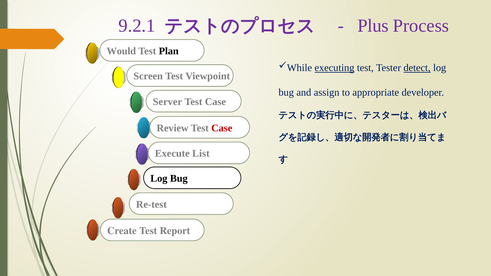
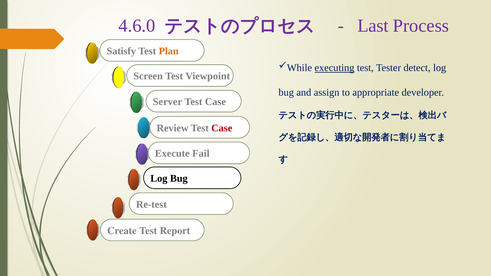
9.2.1: 9.2.1 -> 4.6.0
Plus: Plus -> Last
Would: Would -> Satisfy
Plan colour: black -> orange
detect underline: present -> none
List: List -> Fail
